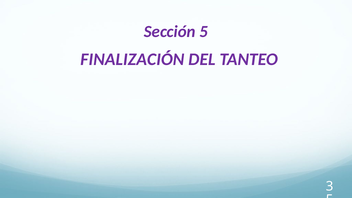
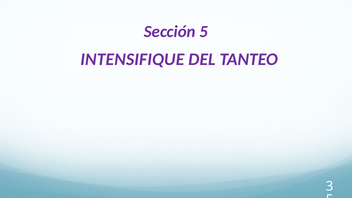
FINALIZACIÓN: FINALIZACIÓN -> INTENSIFIQUE
